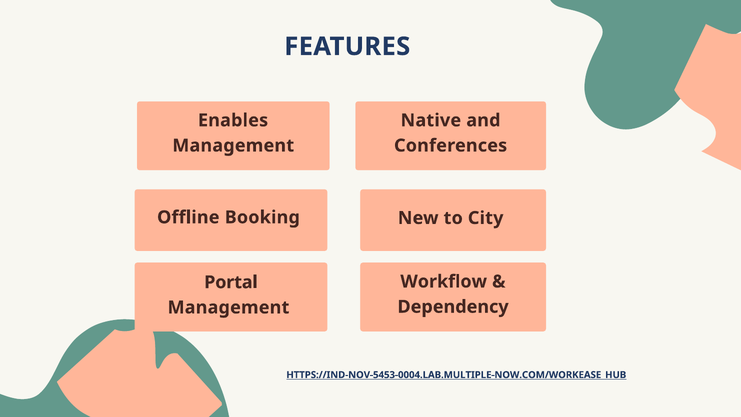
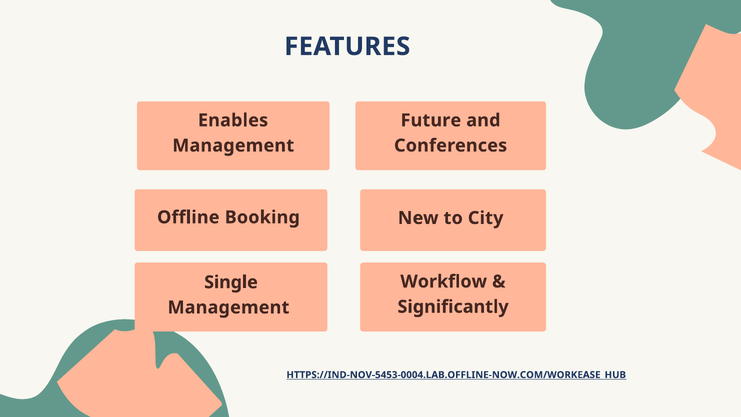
Native: Native -> Future
Portal: Portal -> Single
Dependency: Dependency -> Significantly
HTTPS://IND-NOV-5453-0004.LAB.MULTIPLE-NOW.COM/WORKEASE_HUB: HTTPS://IND-NOV-5453-0004.LAB.MULTIPLE-NOW.COM/WORKEASE_HUB -> HTTPS://IND-NOV-5453-0004.LAB.OFFLINE-NOW.COM/WORKEASE_HUB
